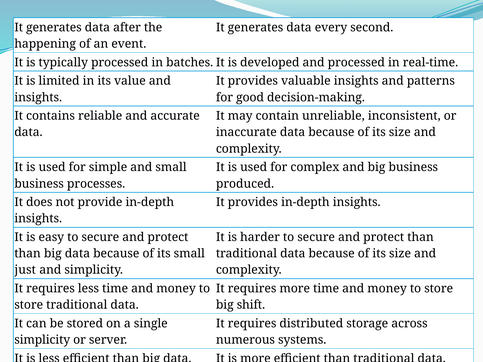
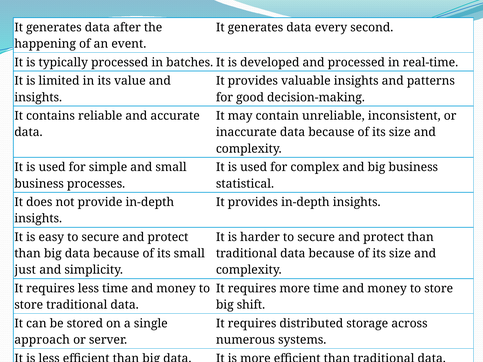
produced: produced -> statistical
simplicity at (42, 340): simplicity -> approach
